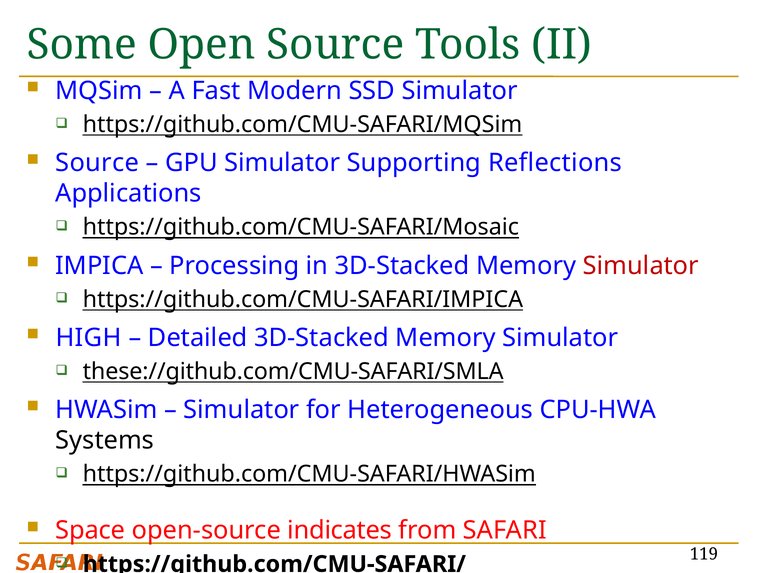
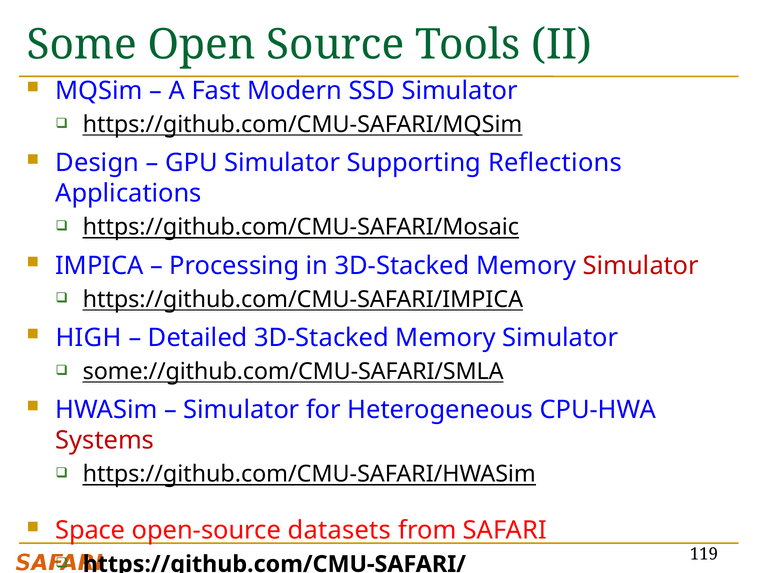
Source at (97, 163): Source -> Design
these://github.com/CMU-SAFARI/SMLA: these://github.com/CMU-SAFARI/SMLA -> some://github.com/CMU-SAFARI/SMLA
Systems colour: black -> red
indicates: indicates -> datasets
